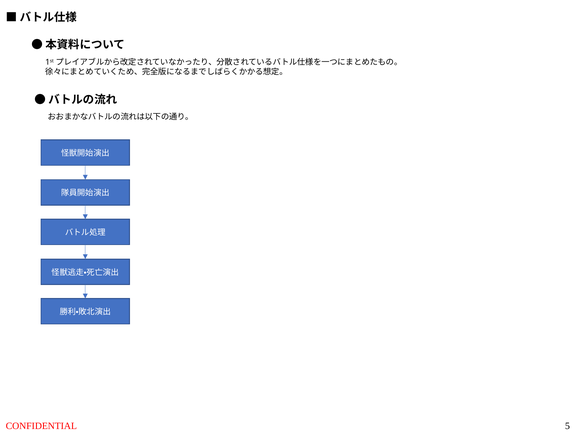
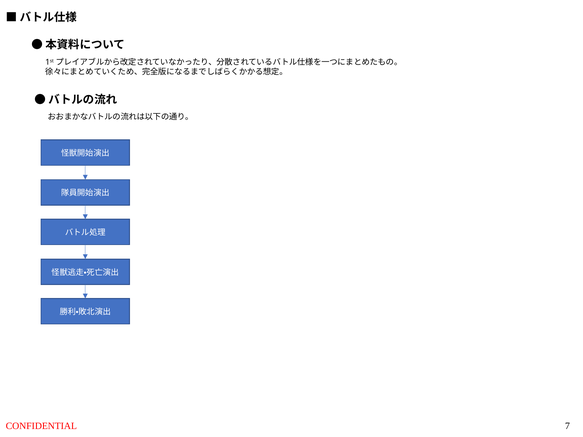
5: 5 -> 7
